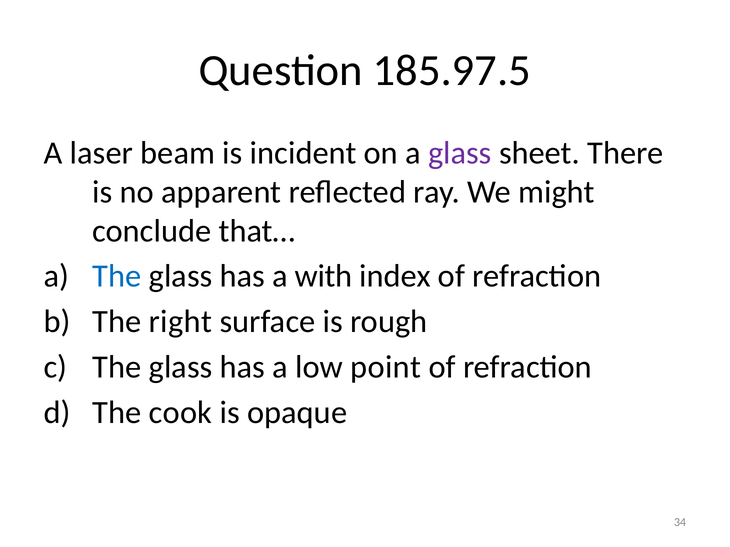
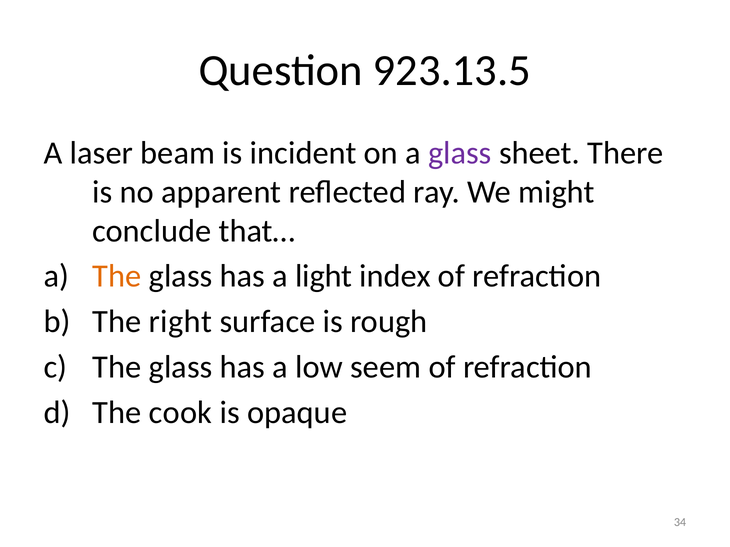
185.97.5: 185.97.5 -> 923.13.5
The at (117, 276) colour: blue -> orange
with: with -> light
point: point -> seem
